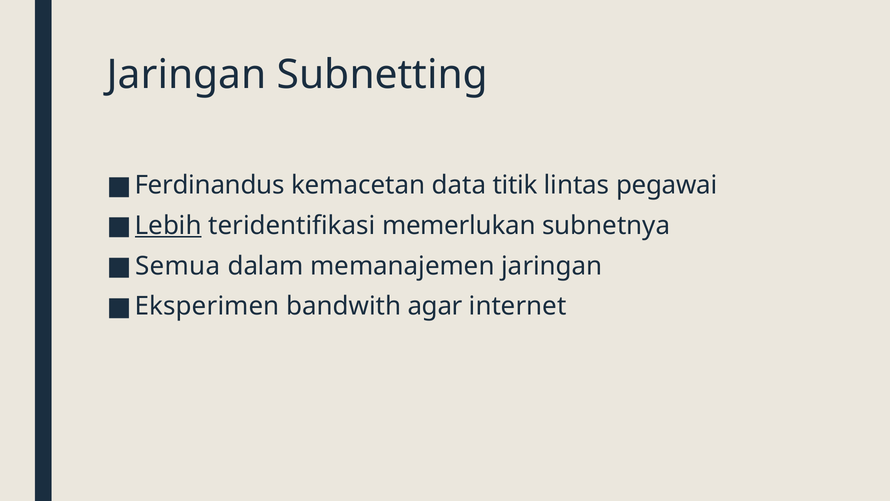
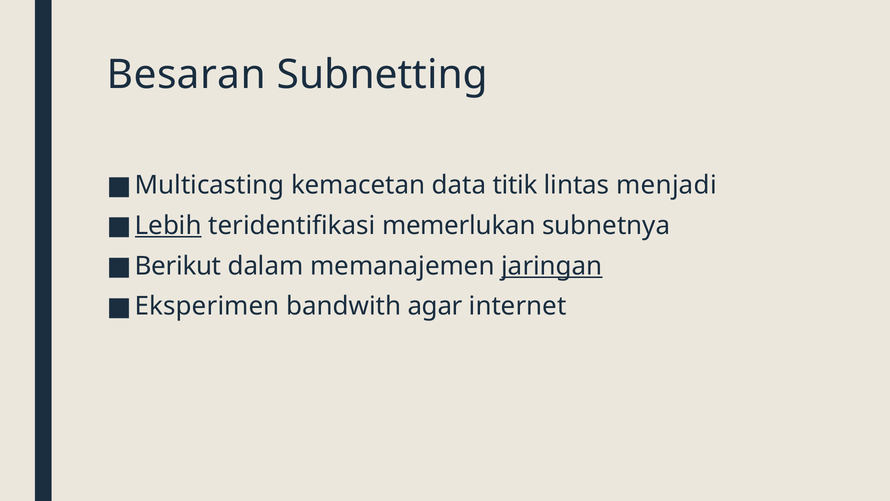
Jaringan at (187, 75): Jaringan -> Besaran
Ferdinandus: Ferdinandus -> Multicasting
pegawai: pegawai -> menjadi
Semua: Semua -> Berikut
jaringan at (552, 266) underline: none -> present
